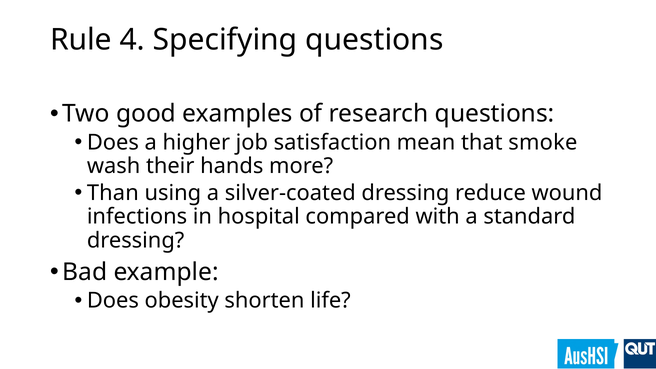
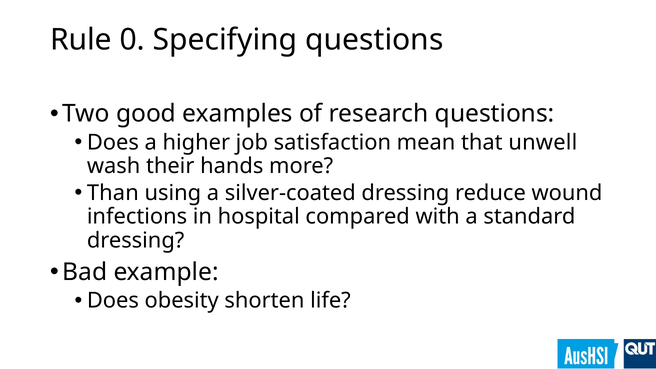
4: 4 -> 0
smoke: smoke -> unwell
